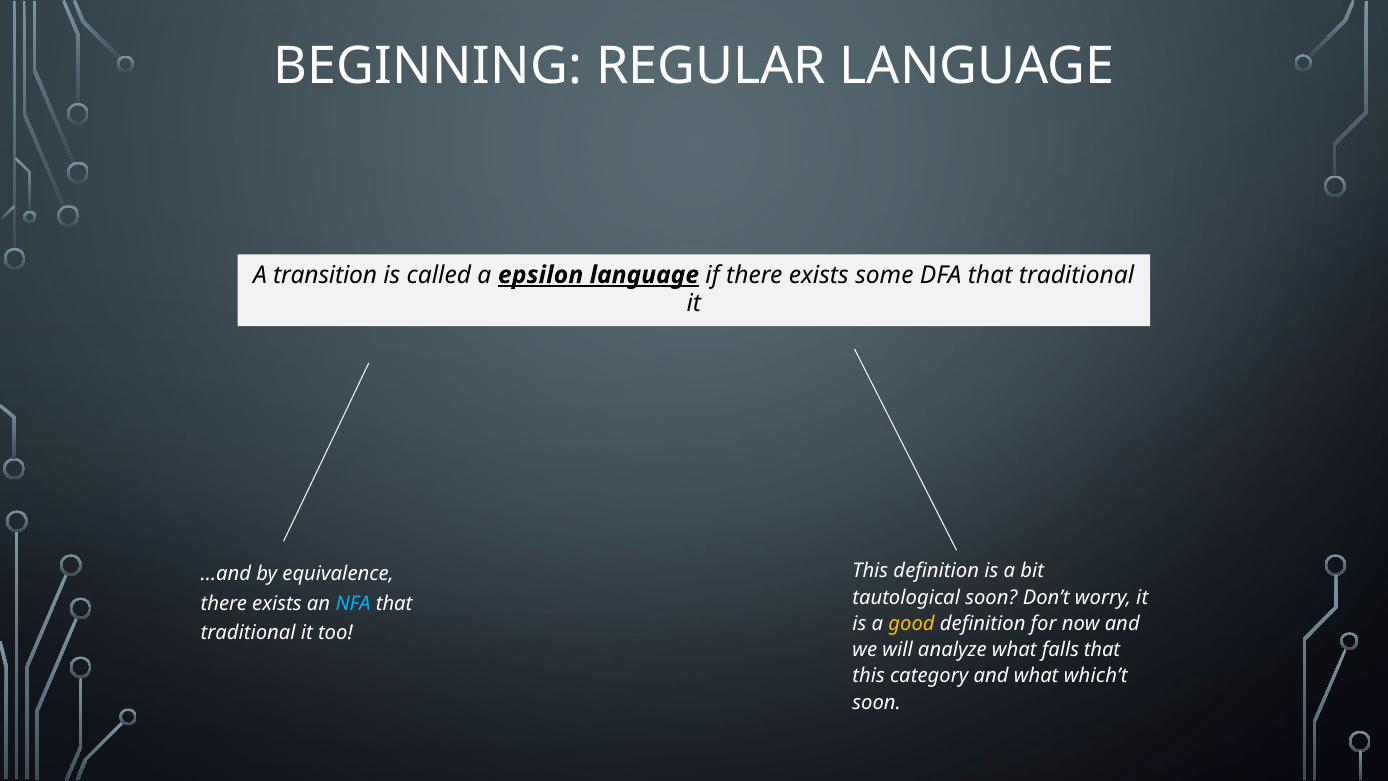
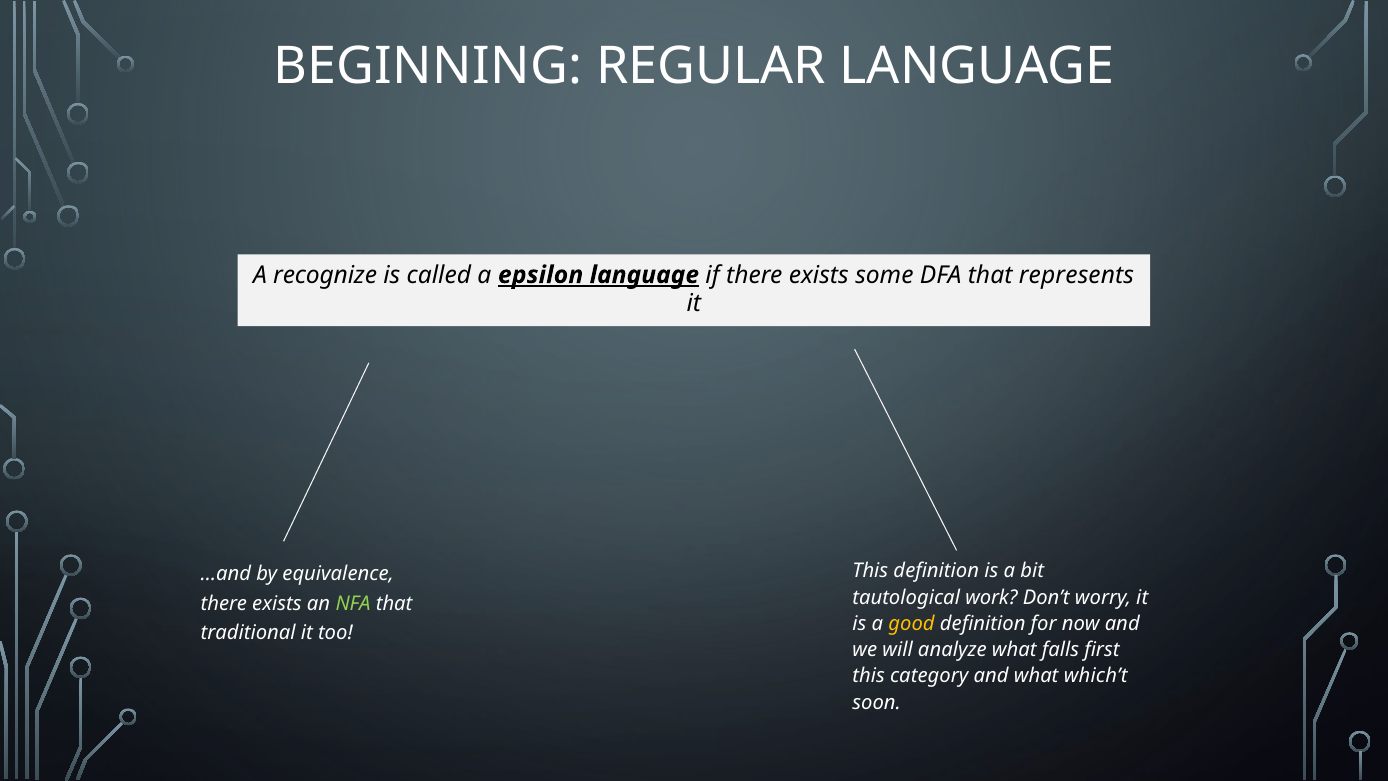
transition: transition -> recognize
DFA that traditional: traditional -> represents
tautological soon: soon -> work
NFA colour: light blue -> light green
falls that: that -> first
